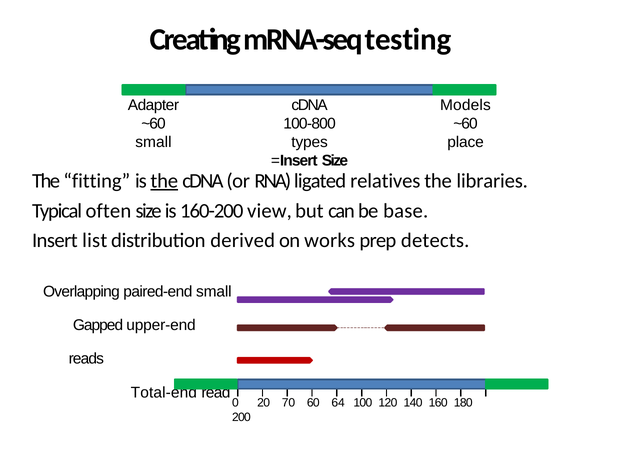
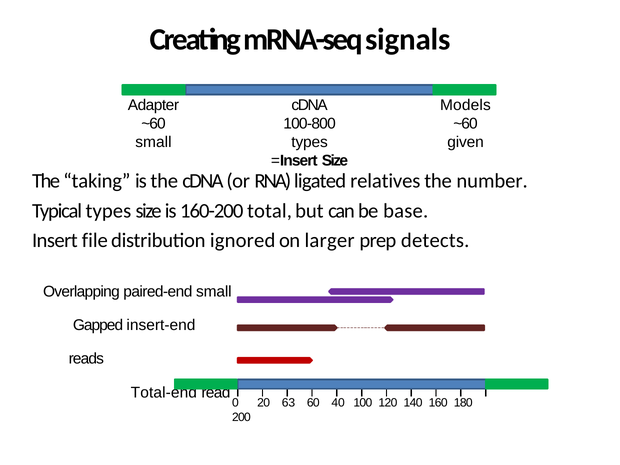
testing: testing -> signals
place: place -> given
fitting: fitting -> taking
the at (164, 181) underline: present -> none
libraries: libraries -> number
Typical often: often -> types
view: view -> total
list: list -> file
derived: derived -> ignored
works: works -> larger
upper-end: upper-end -> insert-end
70: 70 -> 63
64: 64 -> 40
